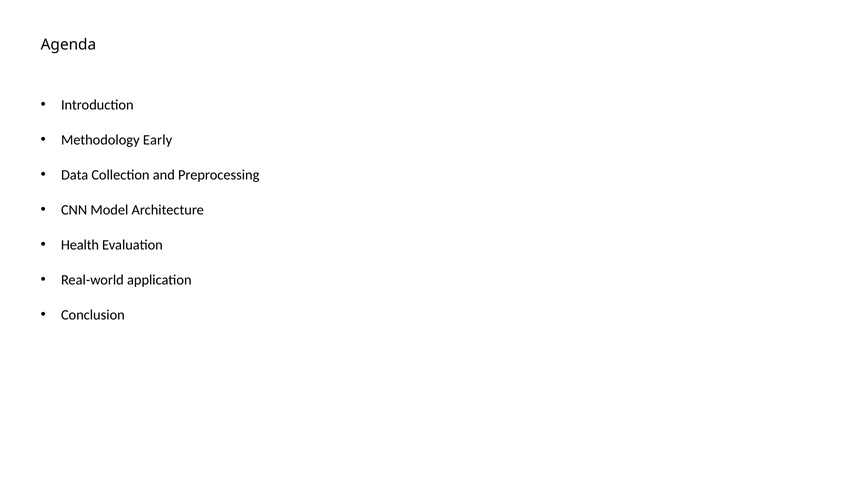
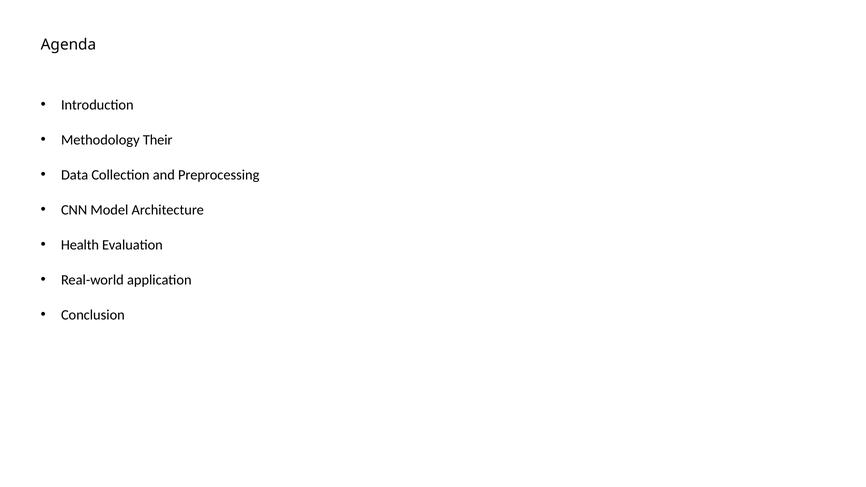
Early: Early -> Their
